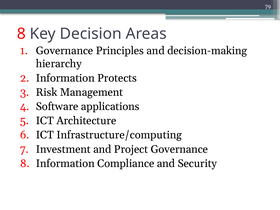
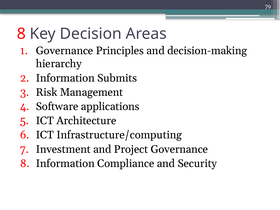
Protects: Protects -> Submits
